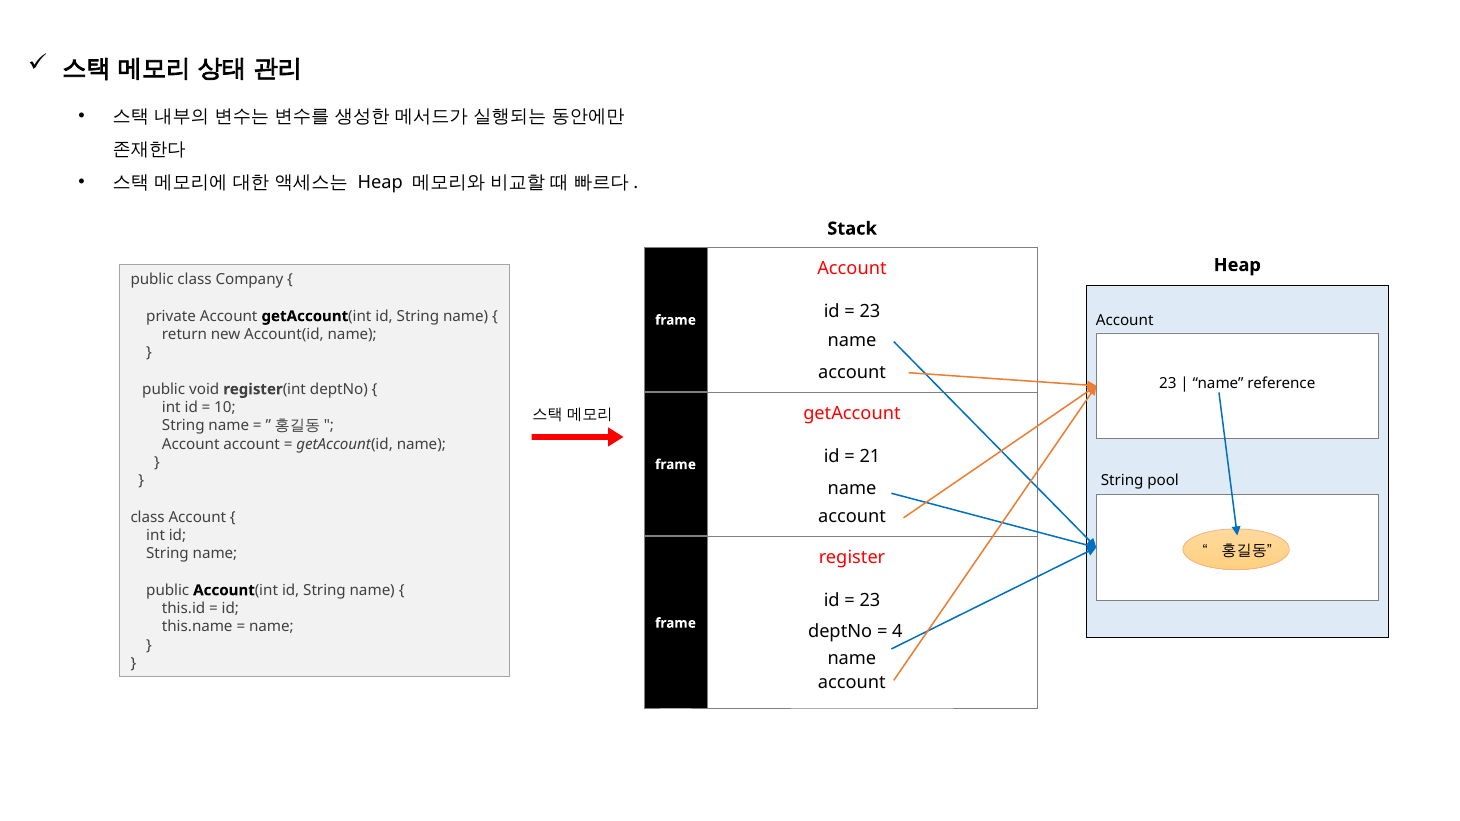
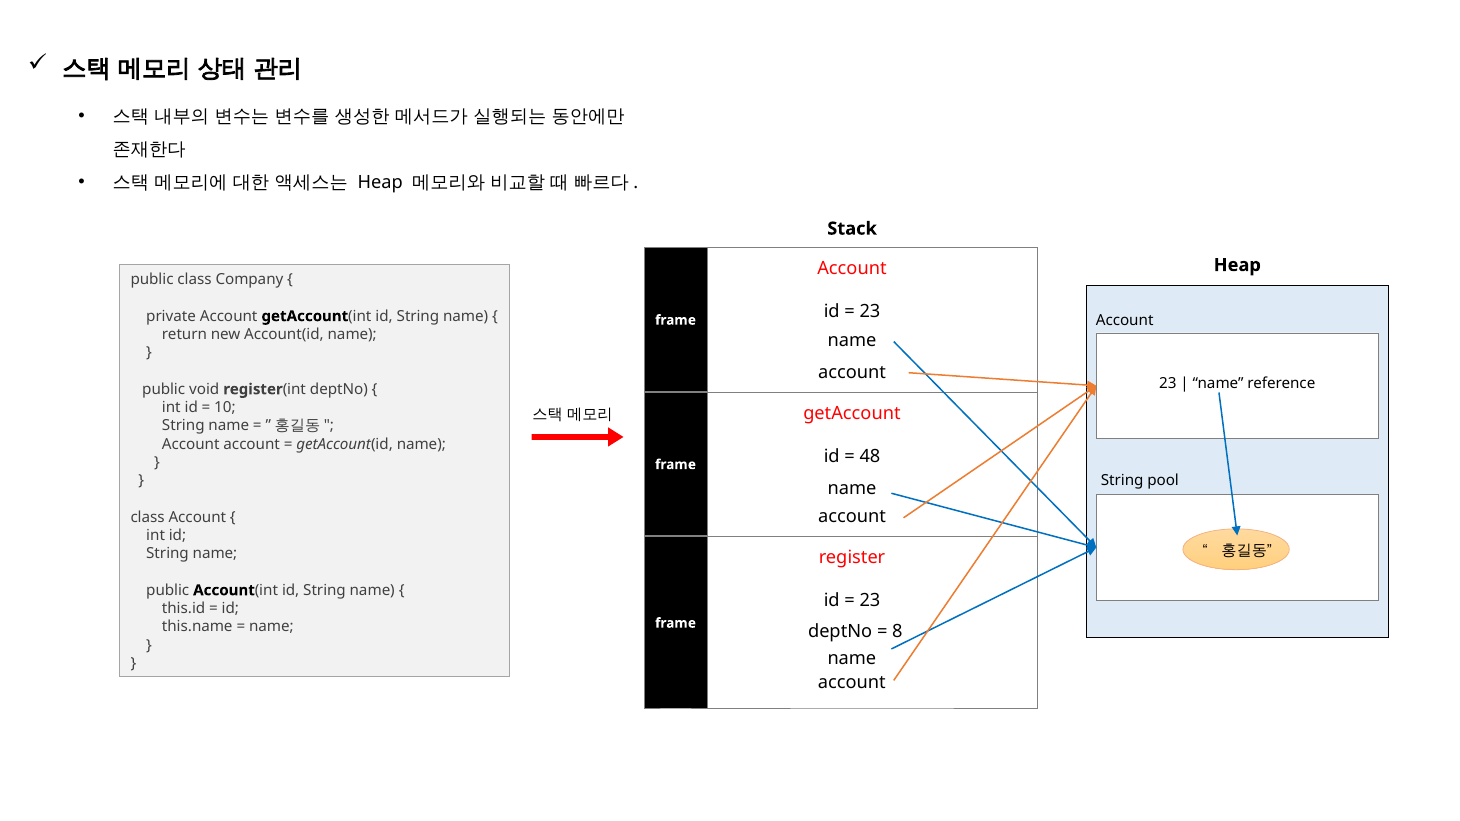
21: 21 -> 48
4: 4 -> 8
